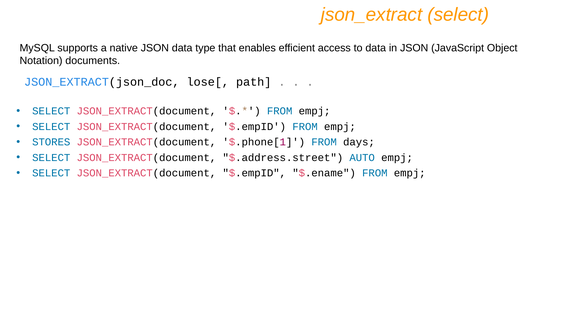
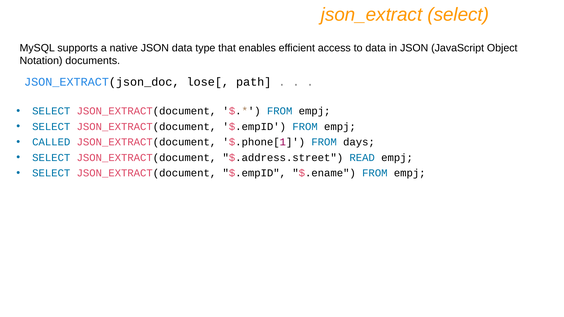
STORES: STORES -> CALLED
AUTO: AUTO -> READ
